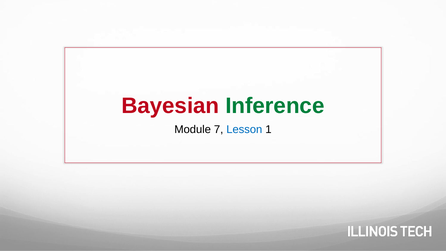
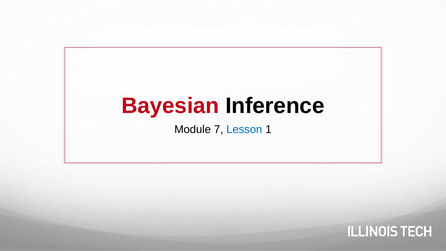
Inference colour: green -> black
